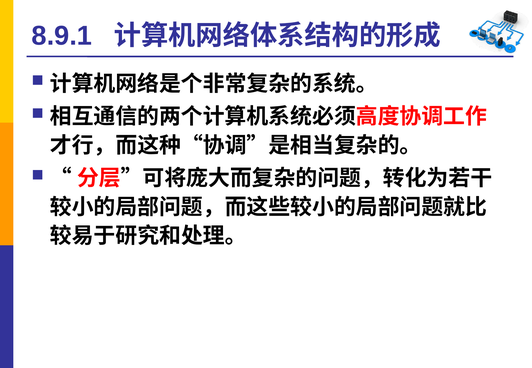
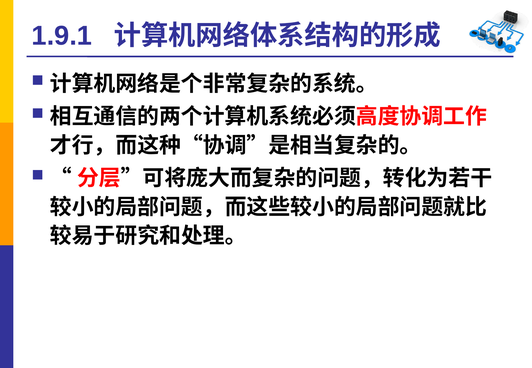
8.9.1: 8.9.1 -> 1.9.1
